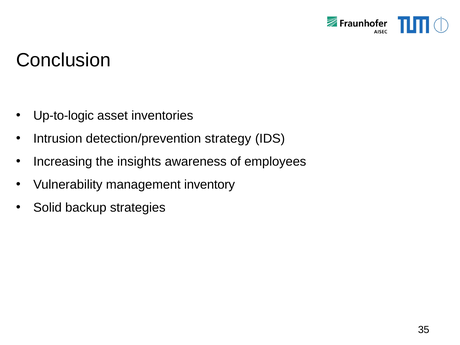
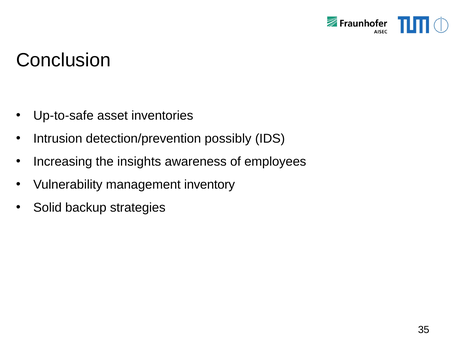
Up-to-logic: Up-to-logic -> Up-to-safe
strategy: strategy -> possibly
